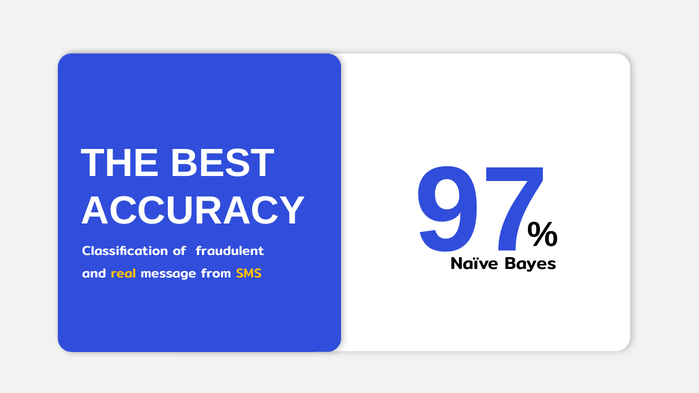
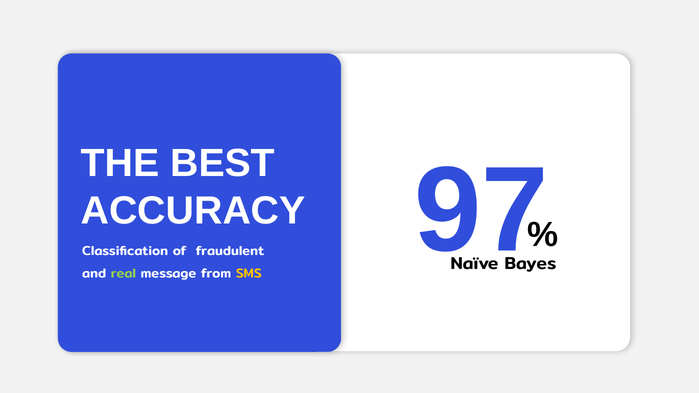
real colour: yellow -> light green
